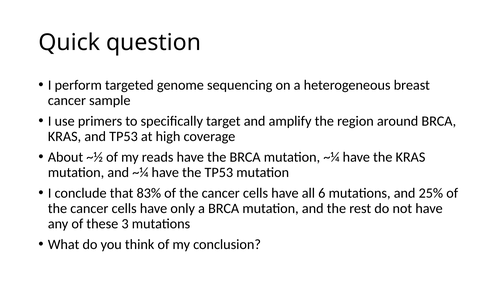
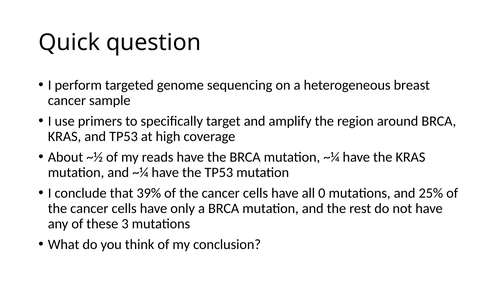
83%: 83% -> 39%
6: 6 -> 0
